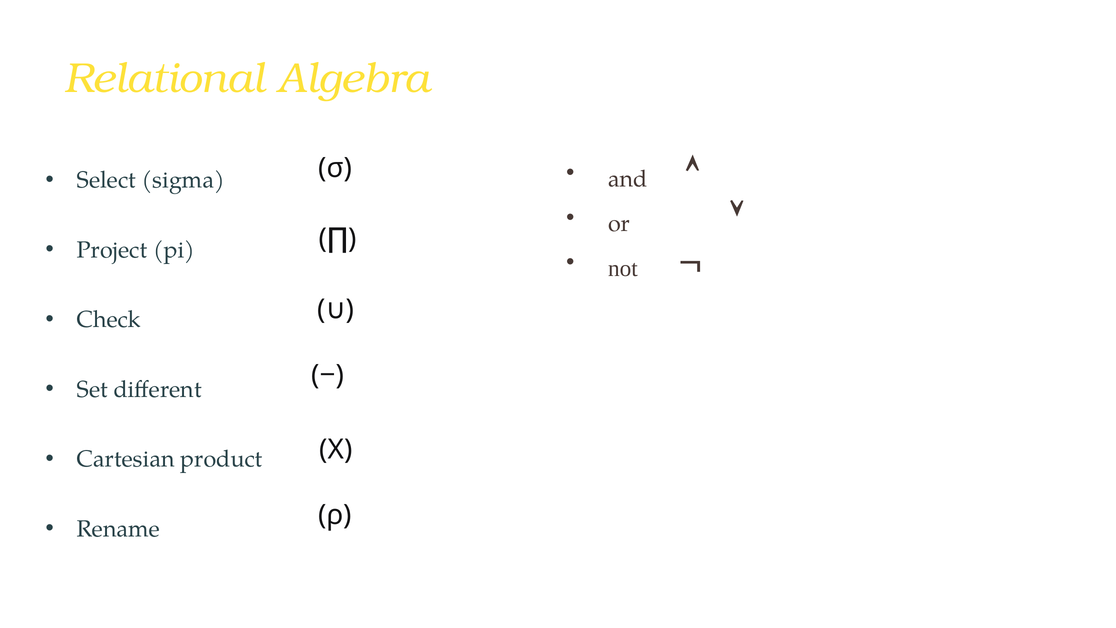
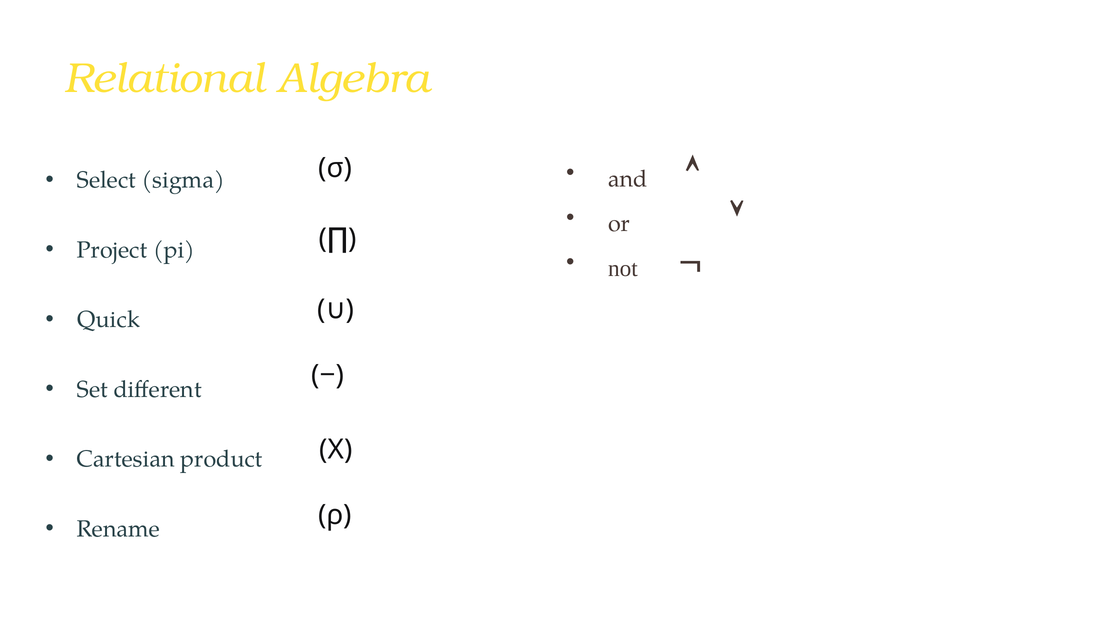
Check: Check -> Quick
